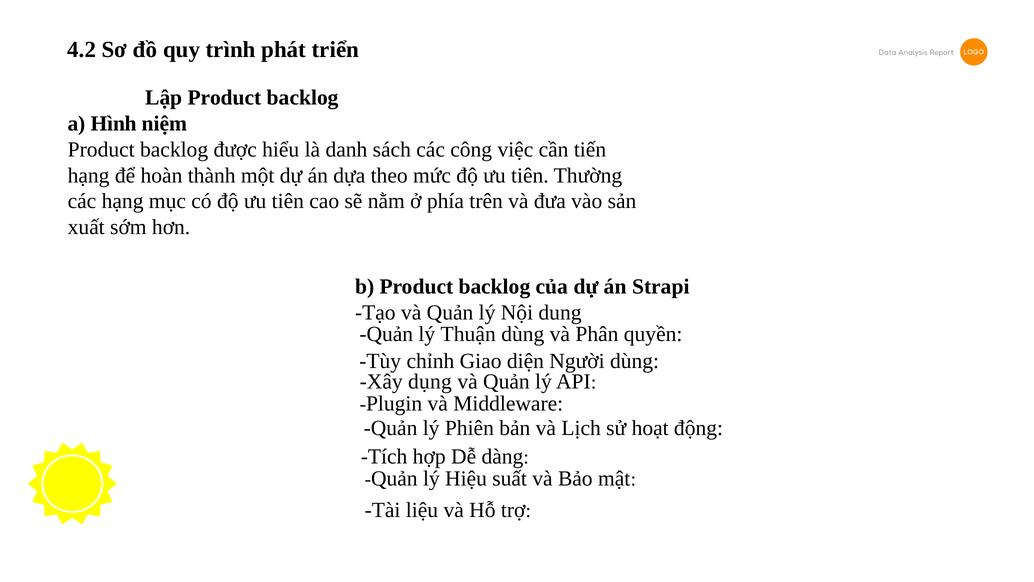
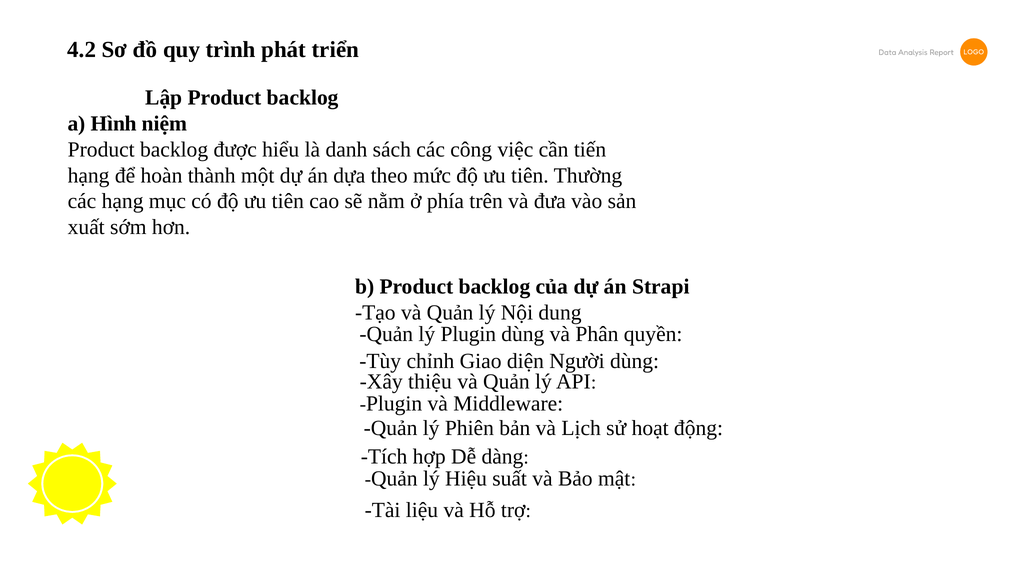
lý Thuận: Thuận -> Plugin
dụng: dụng -> thiệu
